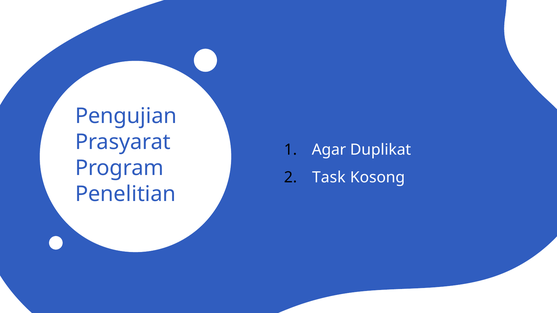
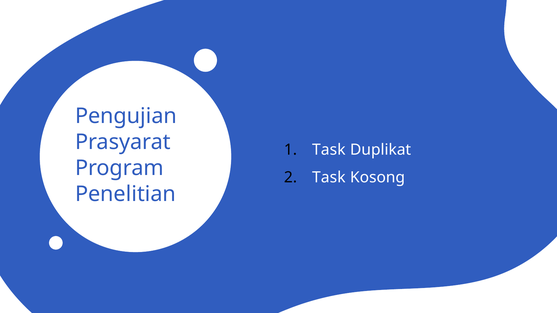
Agar at (329, 150): Agar -> Task
